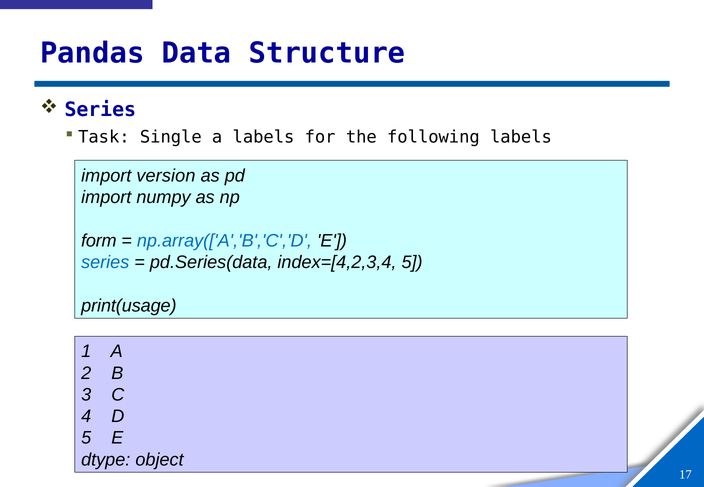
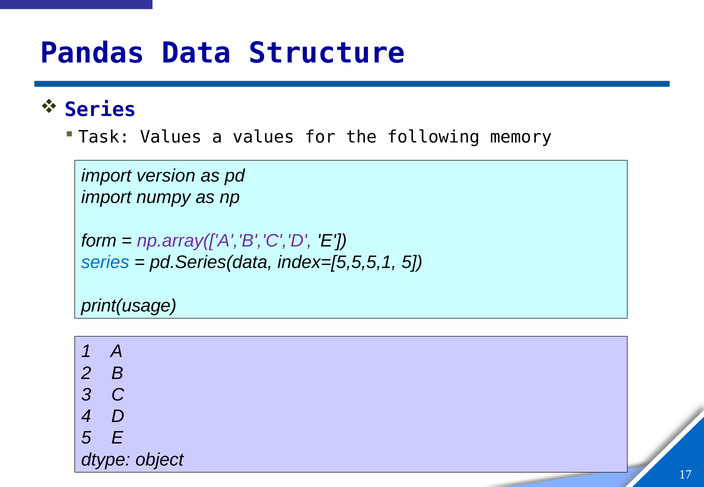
Task Single: Single -> Values
a labels: labels -> values
following labels: labels -> memory
np.array(['A','B','C','D colour: blue -> purple
index=[4,2,3,4: index=[4,2,3,4 -> index=[5,5,5,1
